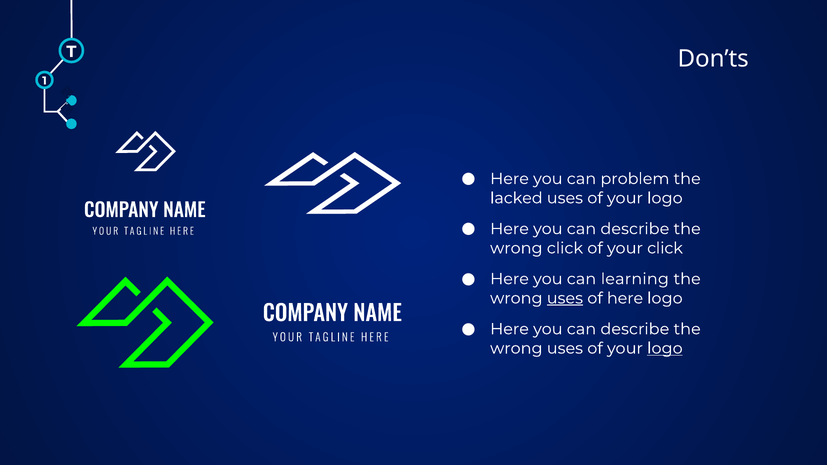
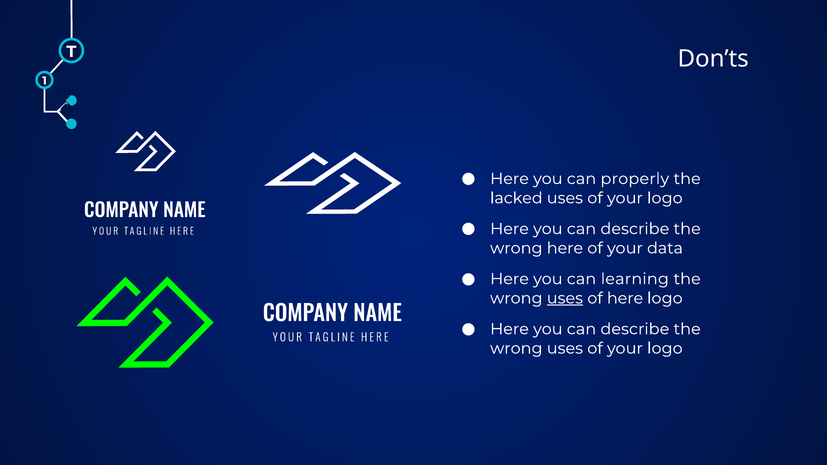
problem: problem -> properly
wrong click: click -> here
your click: click -> data
logo at (665, 348) underline: present -> none
